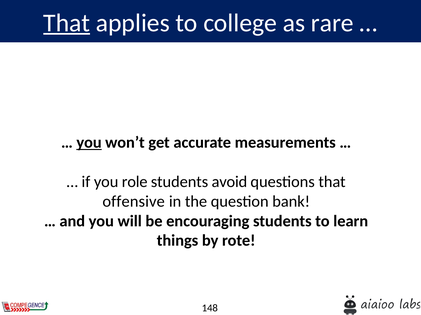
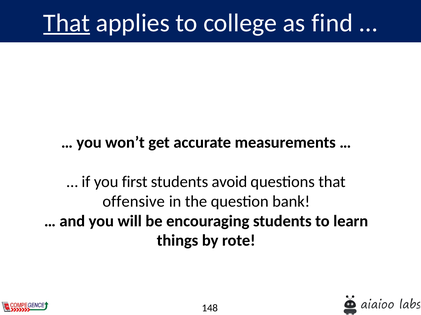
rare: rare -> find
you at (89, 143) underline: present -> none
role: role -> first
